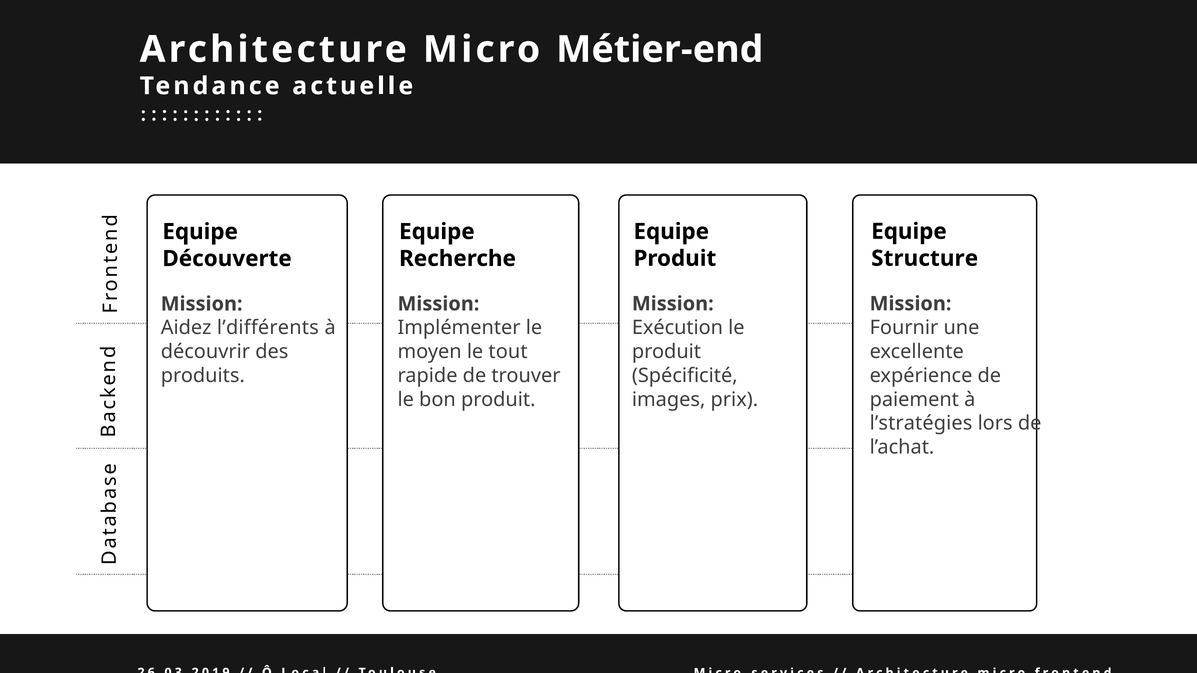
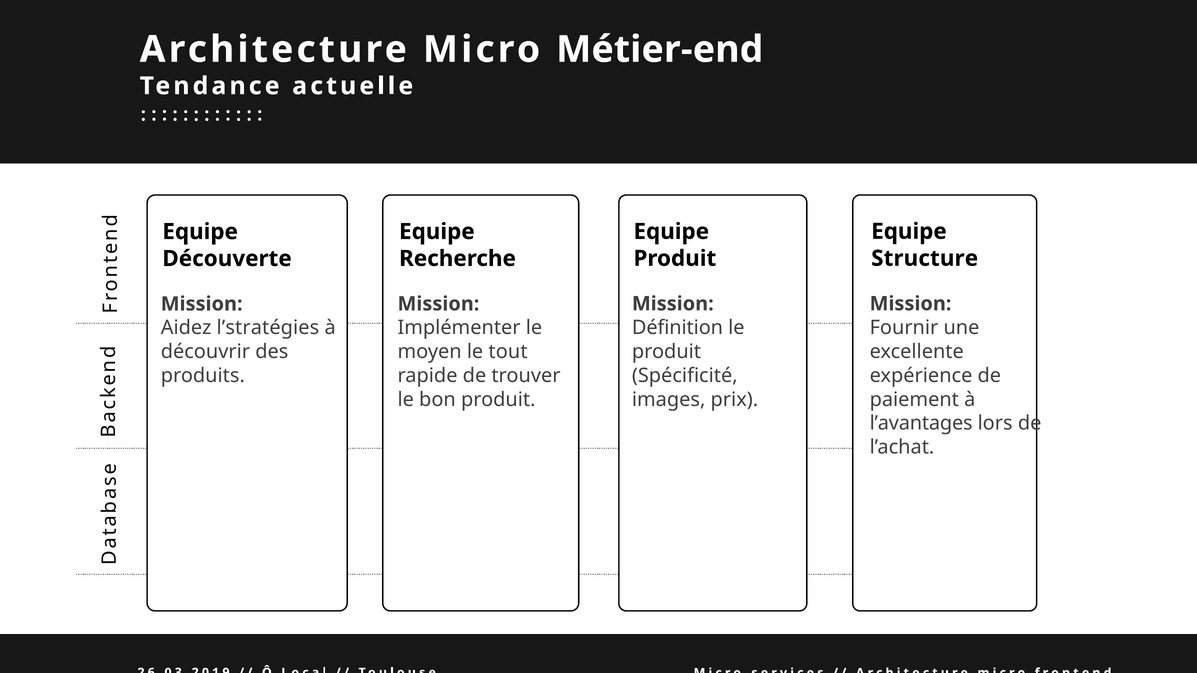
Exécution: Exécution -> Définition
l’différents: l’différents -> l’stratégies
l’stratégies: l’stratégies -> l’avantages
